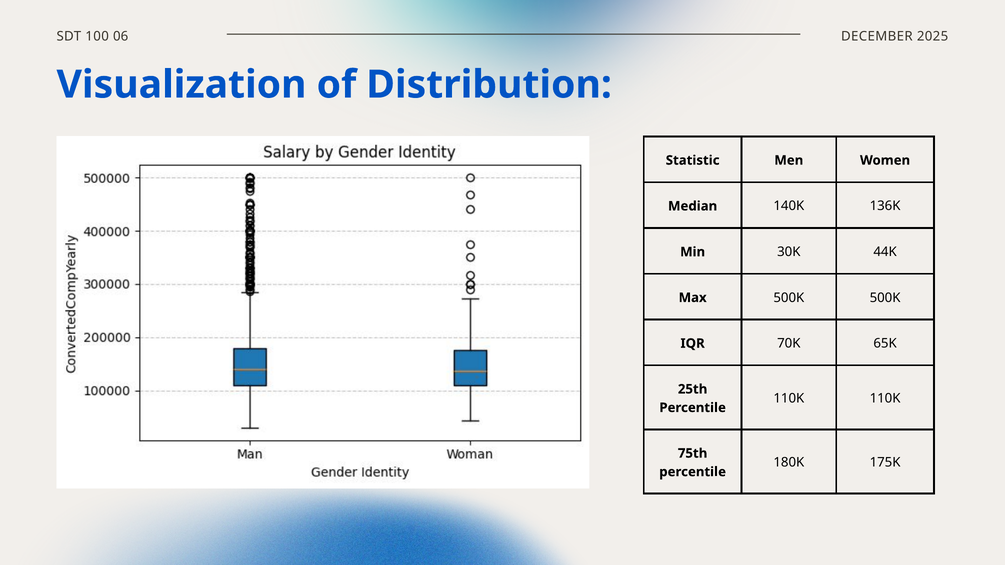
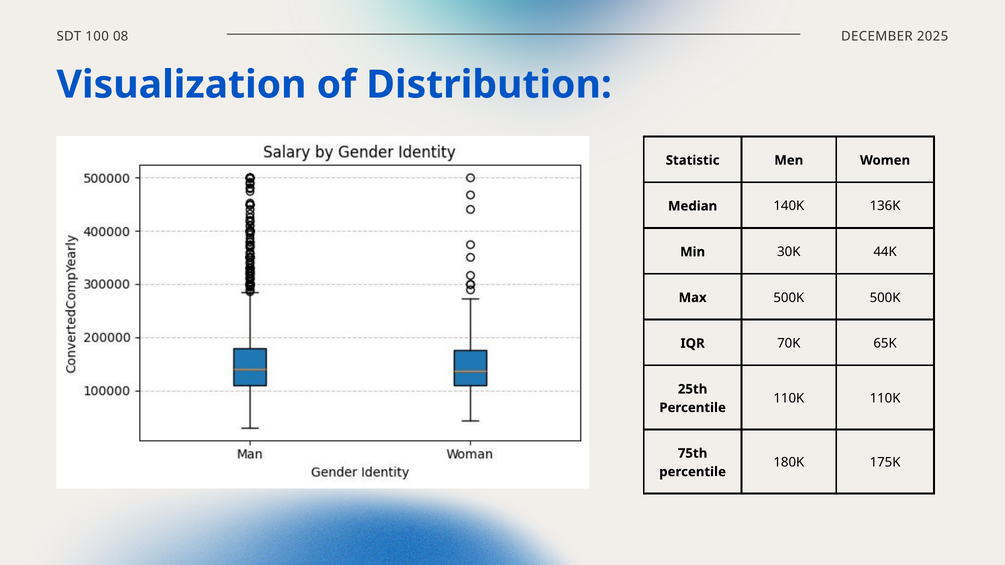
06: 06 -> 08
